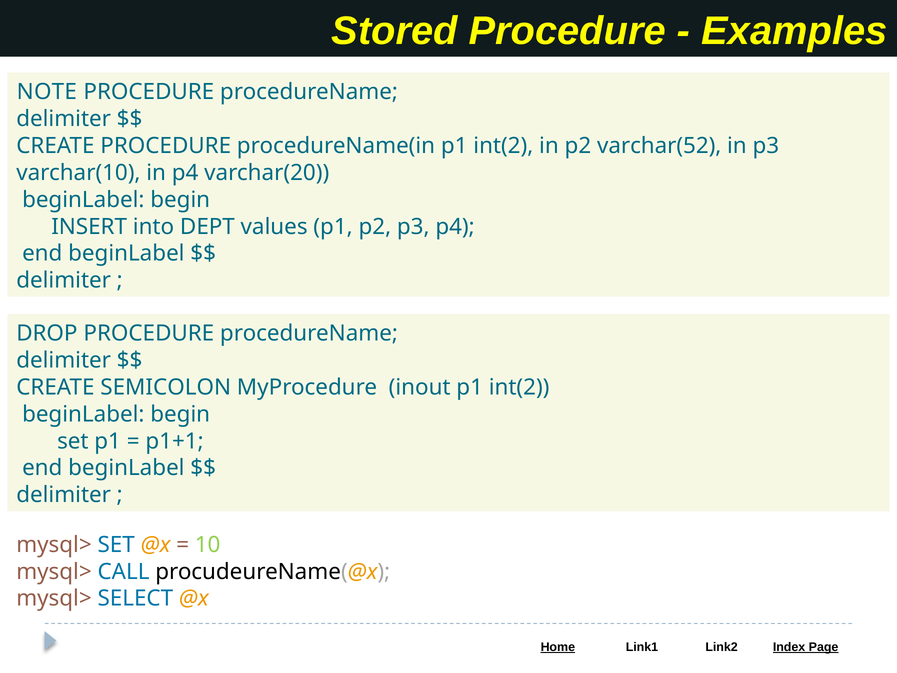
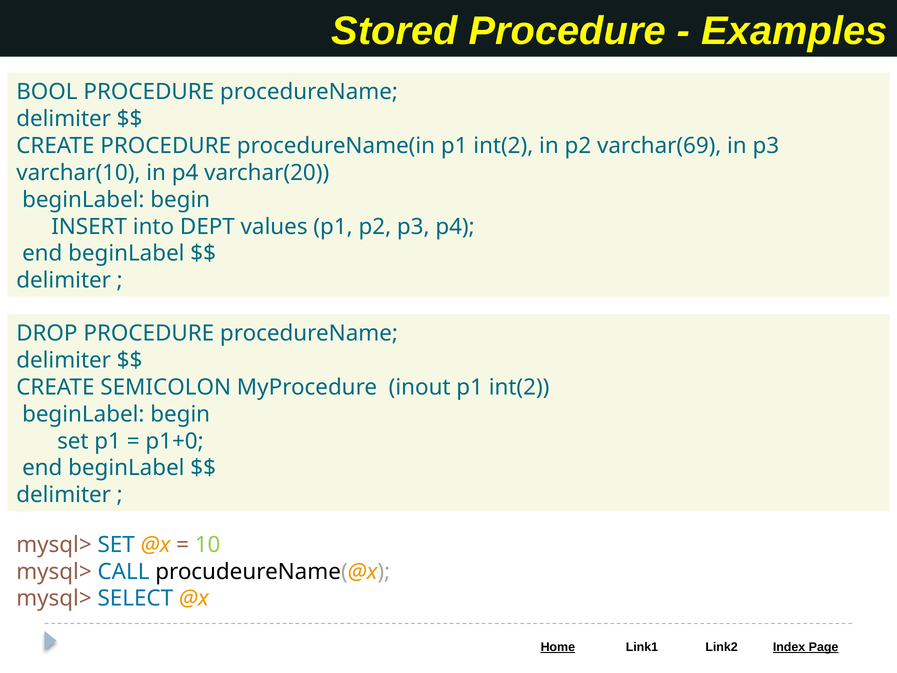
NOTE: NOTE -> BOOL
varchar(52: varchar(52 -> varchar(69
p1+1: p1+1 -> p1+0
